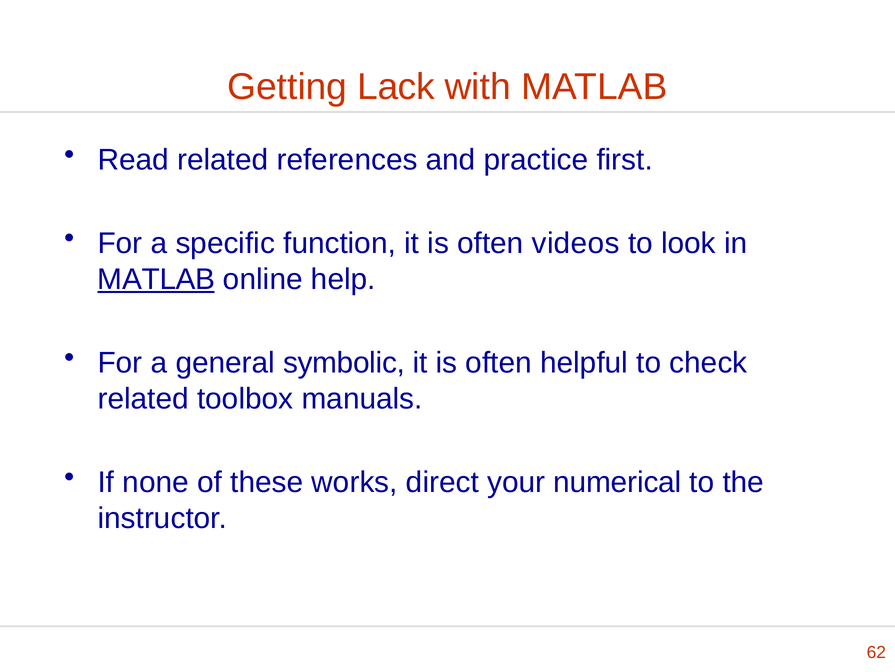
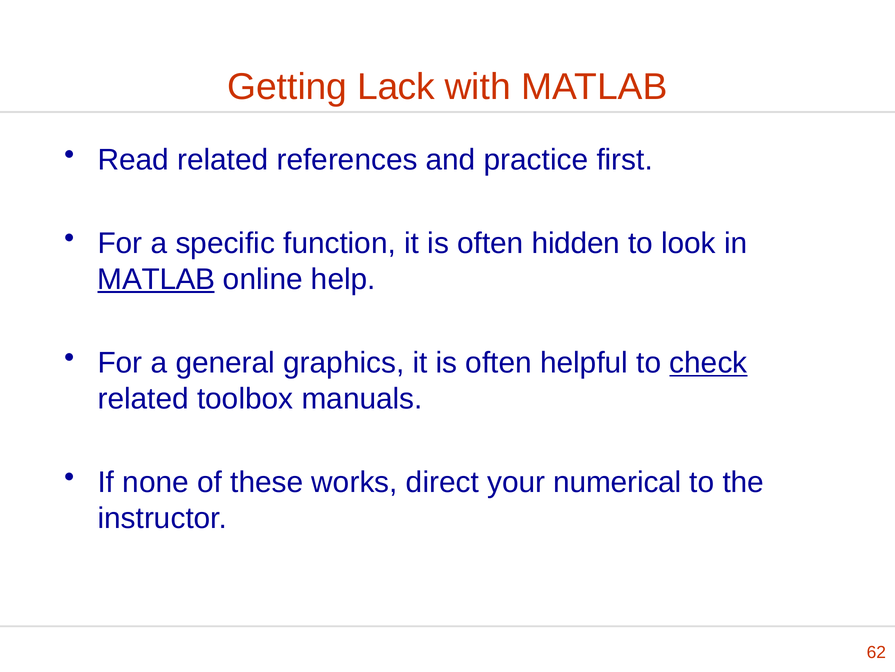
videos: videos -> hidden
symbolic: symbolic -> graphics
check underline: none -> present
